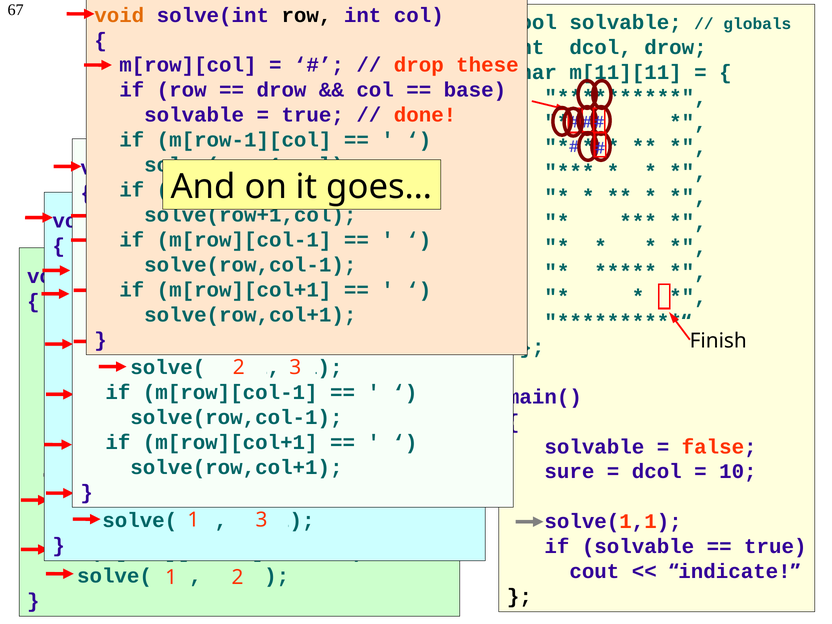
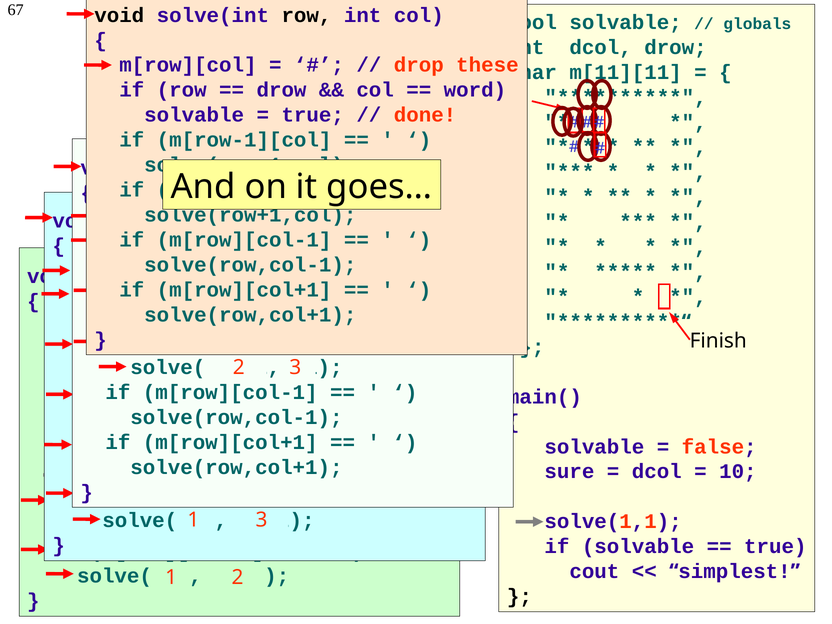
void at (119, 15) colour: orange -> black
base: base -> word
indicate: indicate -> simplest
